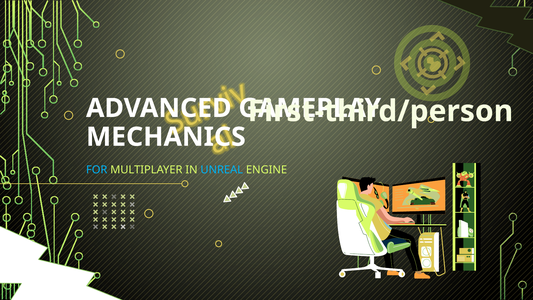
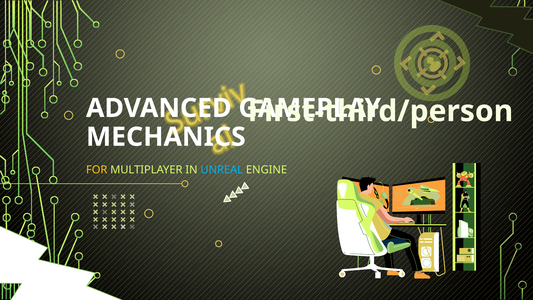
FOR colour: light blue -> yellow
